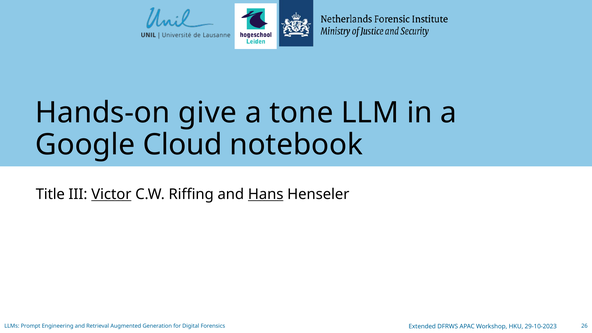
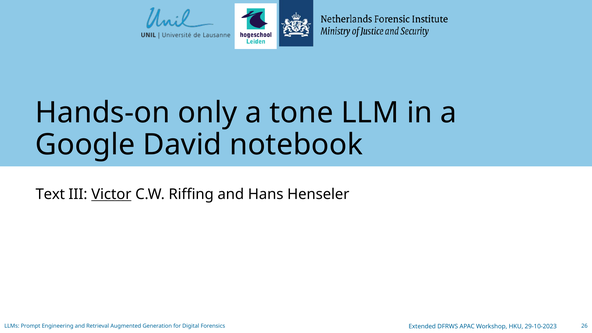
give: give -> only
Cloud: Cloud -> David
Title: Title -> Text
Hans underline: present -> none
